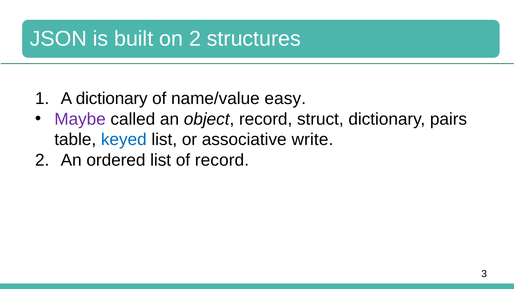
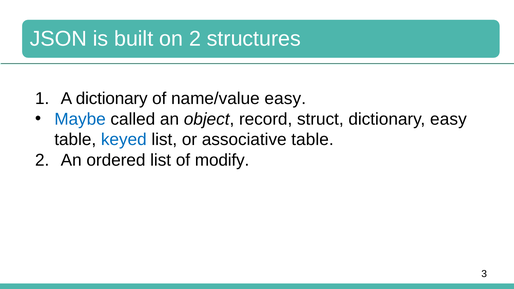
Maybe colour: purple -> blue
dictionary pairs: pairs -> easy
associative write: write -> table
of record: record -> modify
